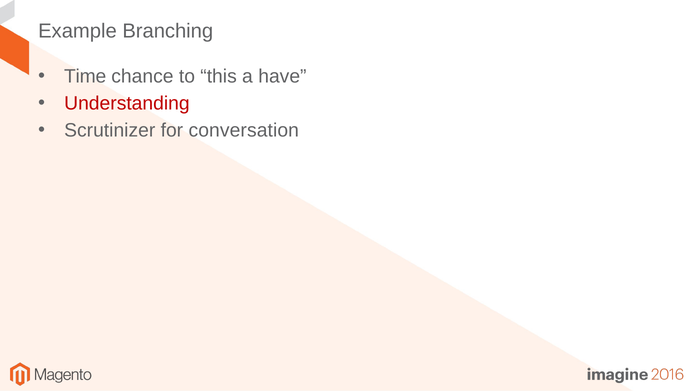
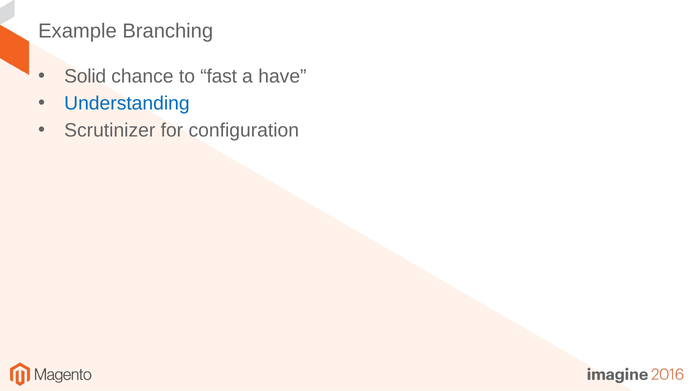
Time: Time -> Solid
this: this -> fast
Understanding colour: red -> blue
conversation: conversation -> configuration
